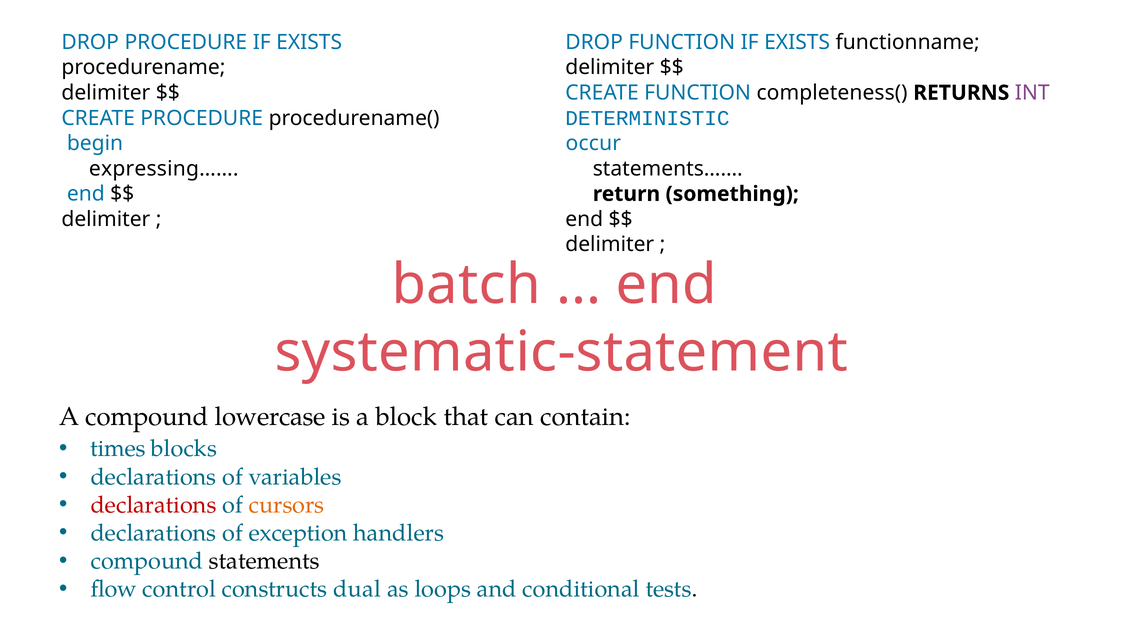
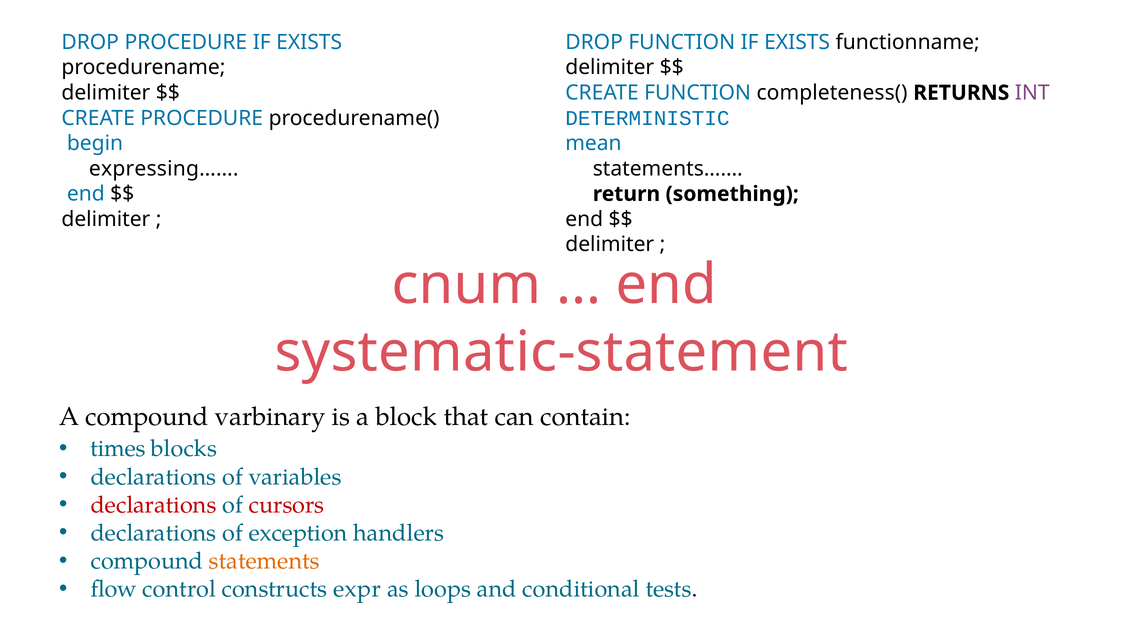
occur: occur -> mean
batch: batch -> cnum
lowercase: lowercase -> varbinary
cursors colour: orange -> red
statements colour: black -> orange
dual: dual -> expr
